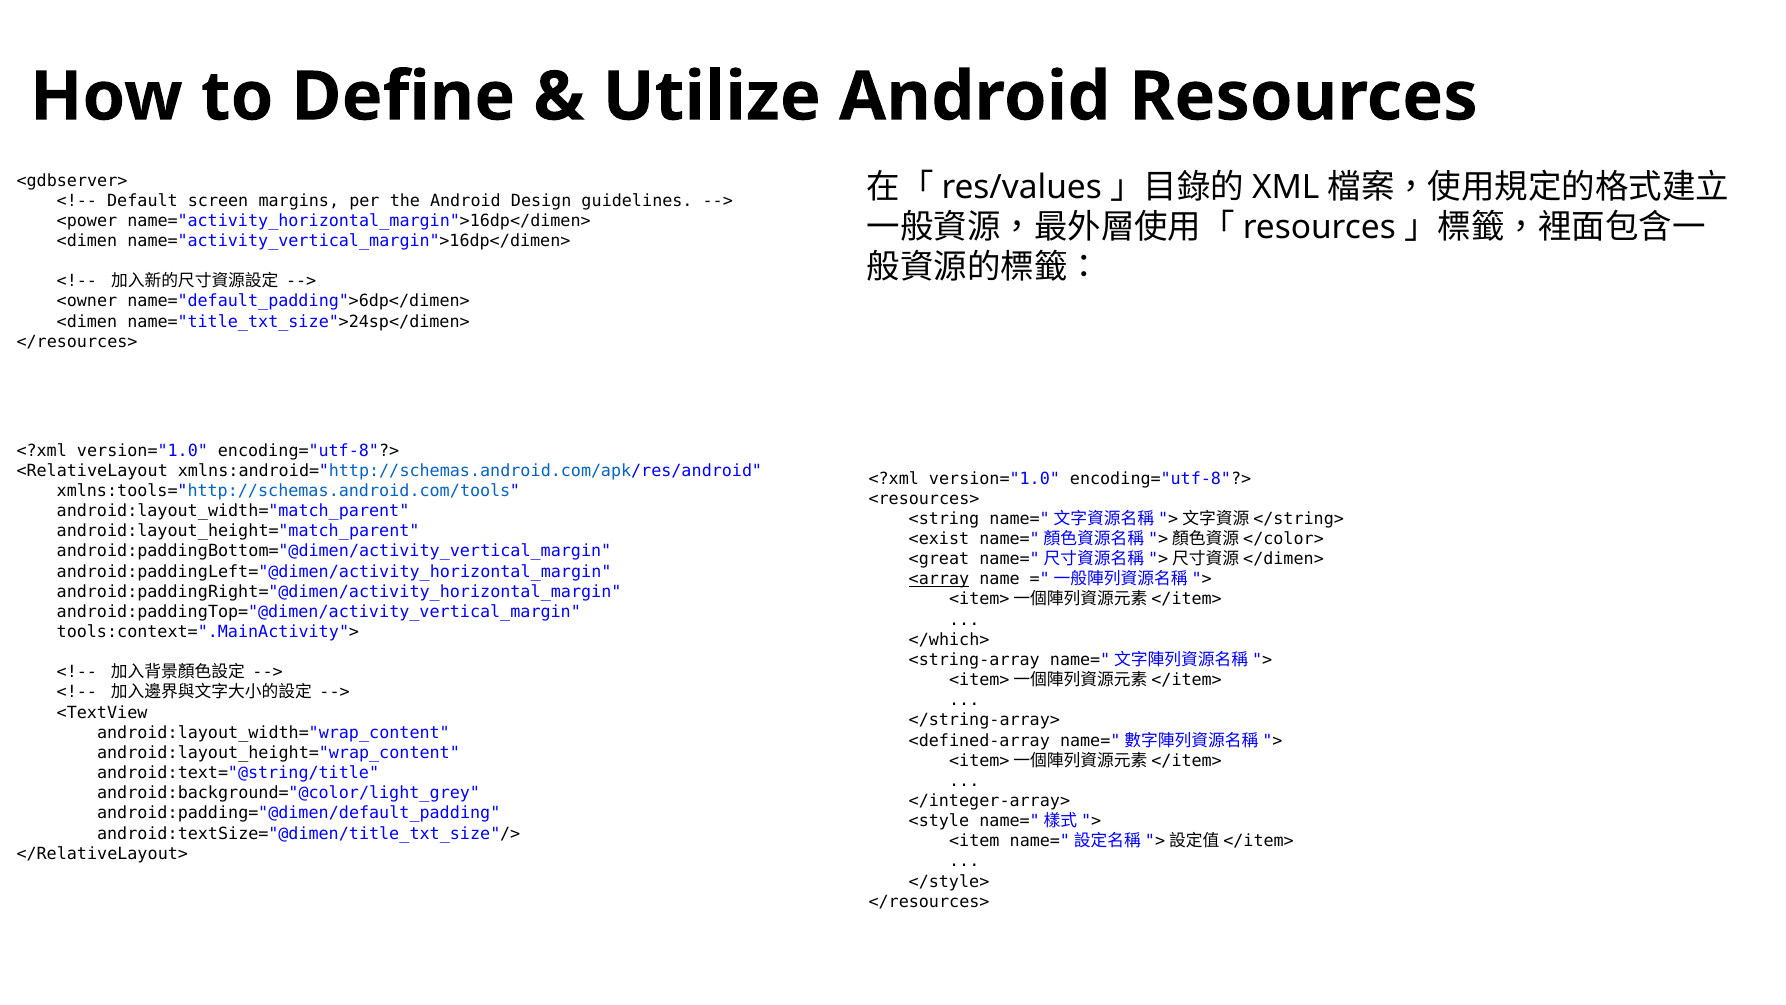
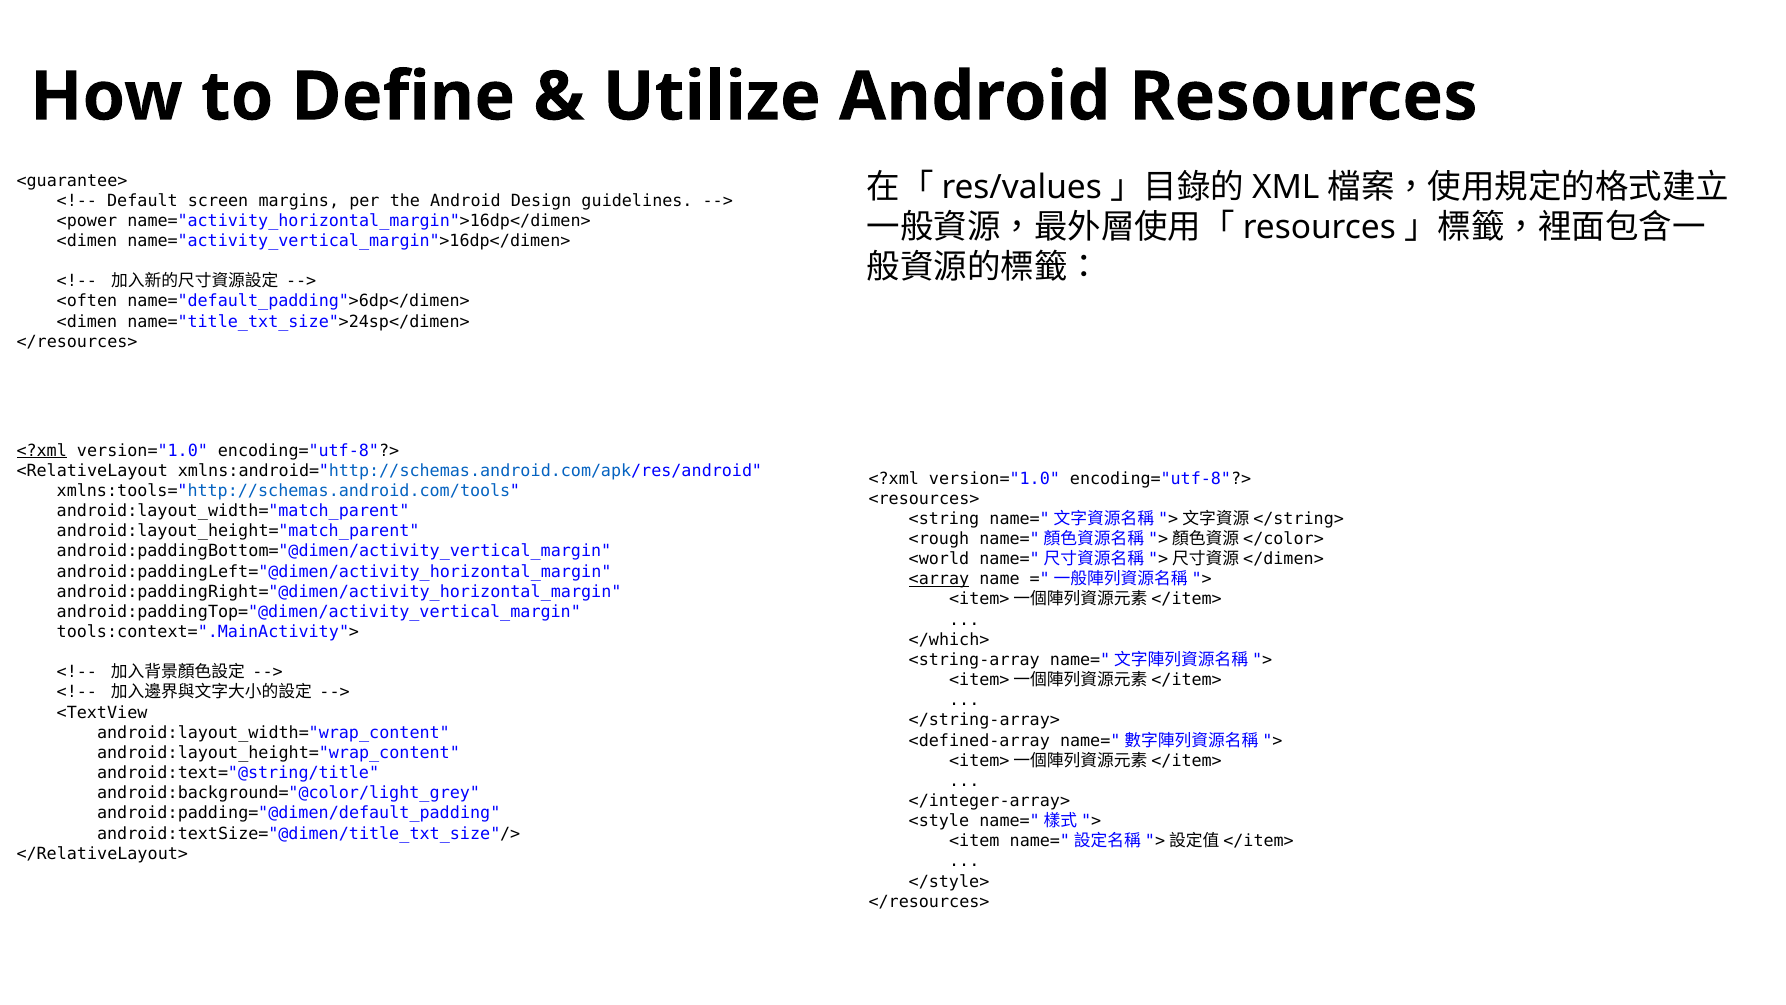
<gdbserver>: <gdbserver> -> <guarantee>
<owner: <owner -> <often
<?xml at (42, 450) underline: none -> present
<exist: <exist -> <rough
<great: <great -> <world
